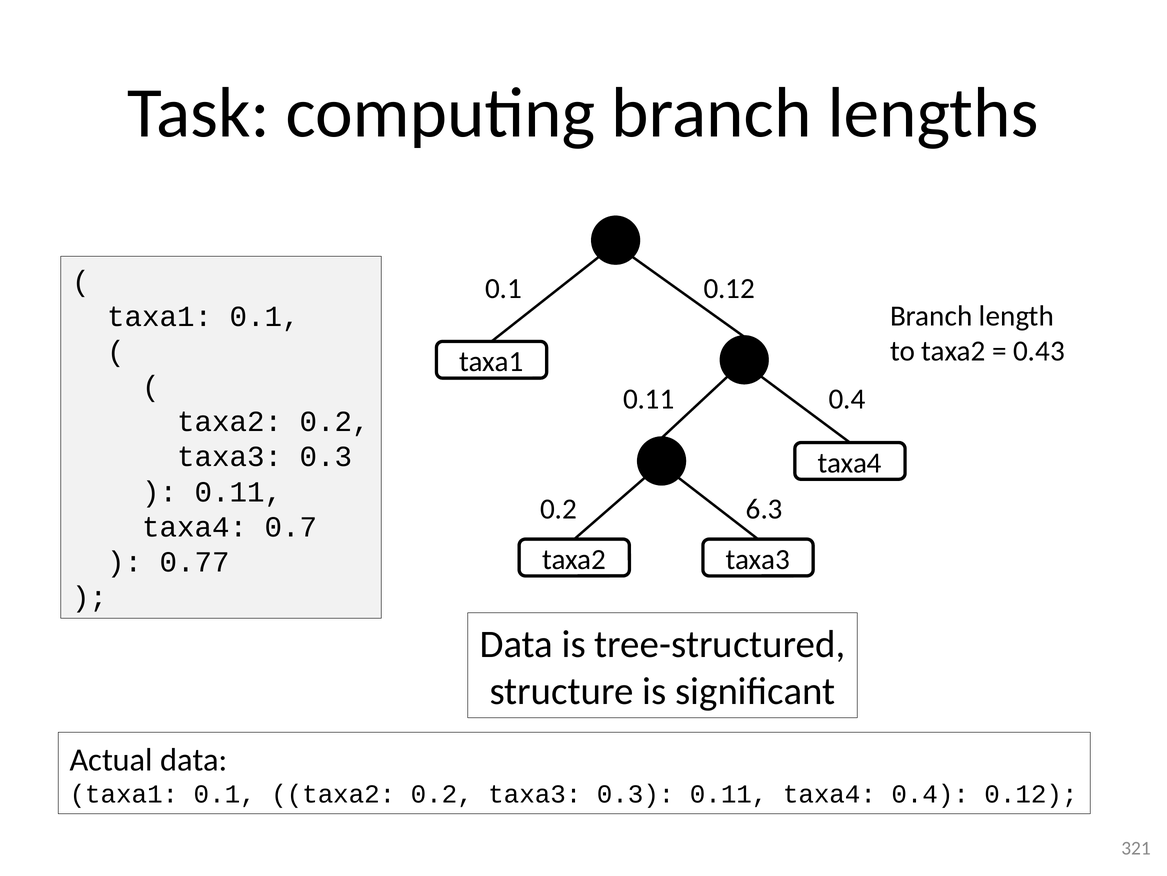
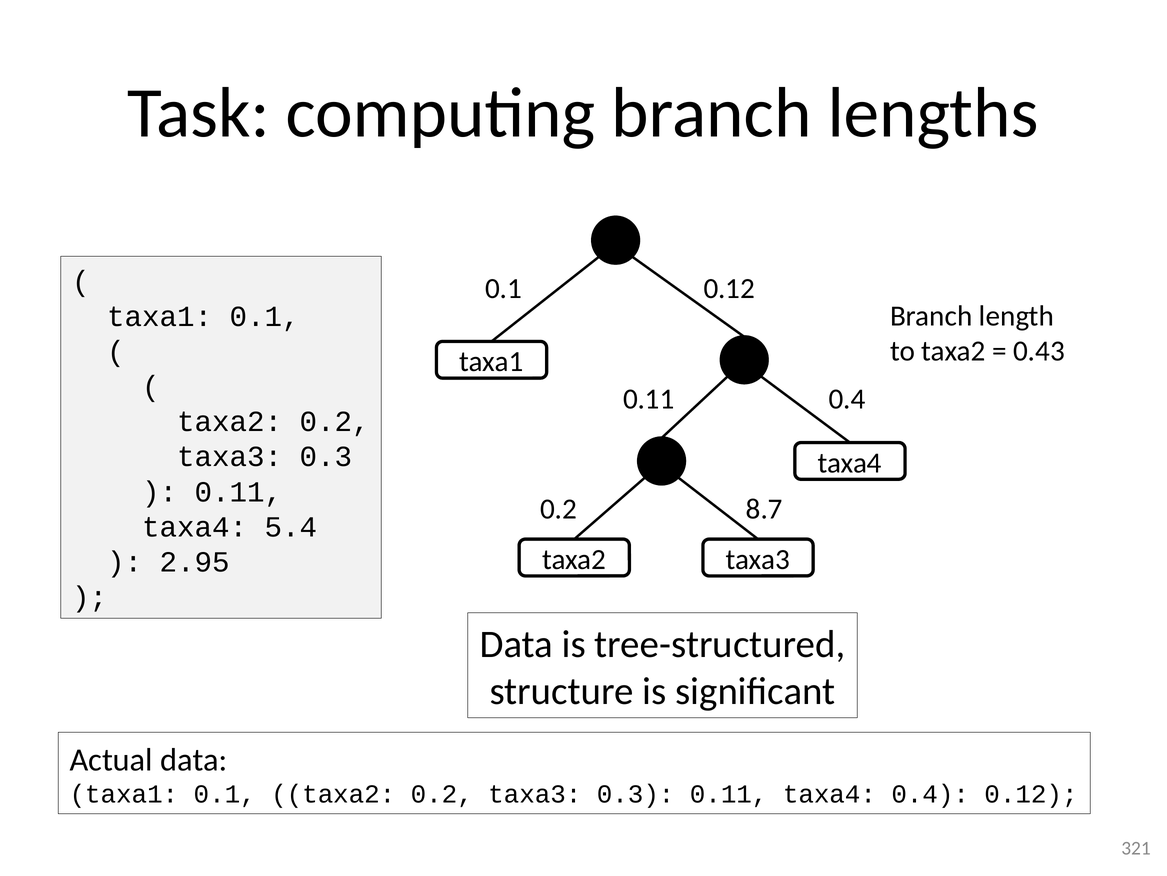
6.3: 6.3 -> 8.7
0.7: 0.7 -> 5.4
0.77: 0.77 -> 2.95
